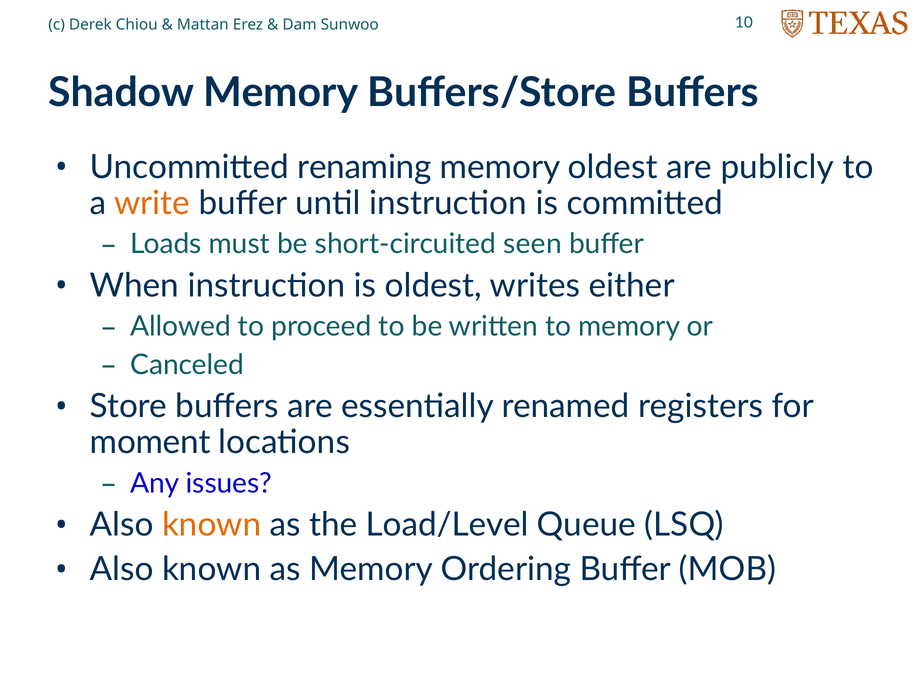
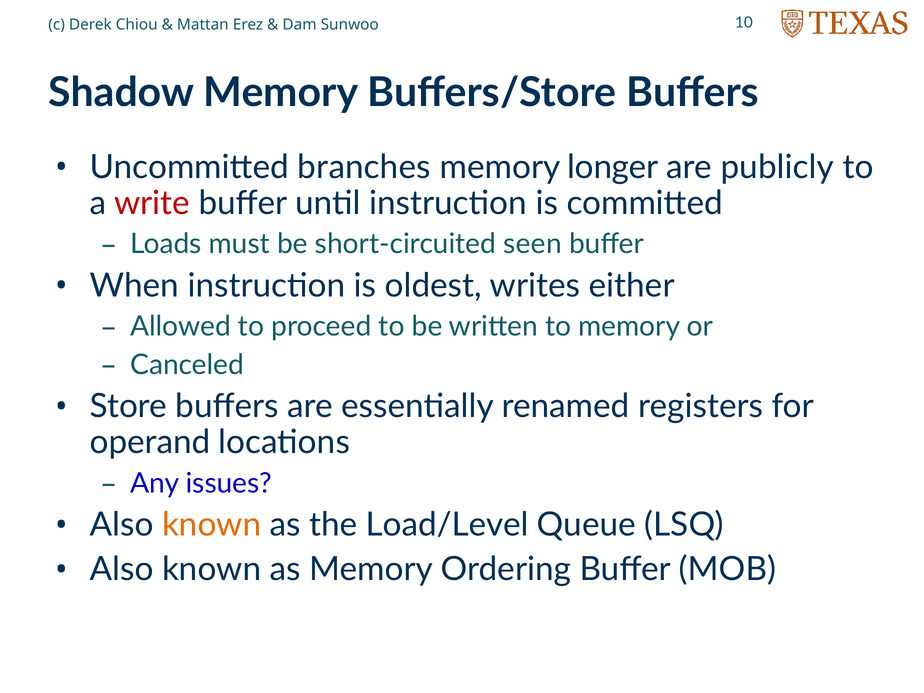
renaming: renaming -> branches
memory oldest: oldest -> longer
write colour: orange -> red
moment: moment -> operand
